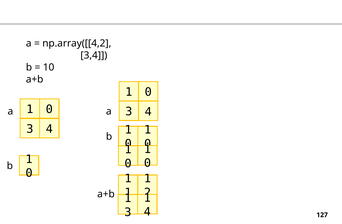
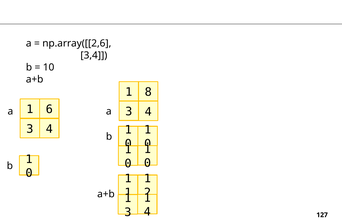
np.array([[4,2: np.array([[4,2 -> np.array([[2,6
0 at (148, 92): 0 -> 8
0 at (49, 110): 0 -> 6
